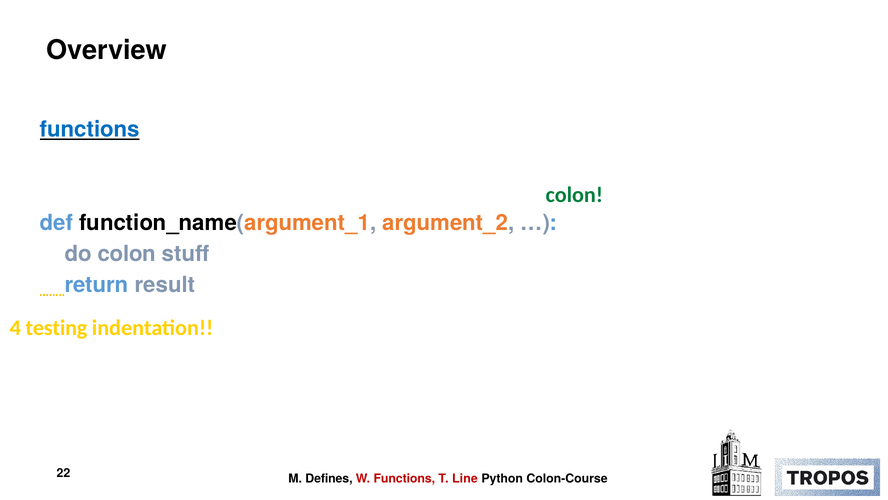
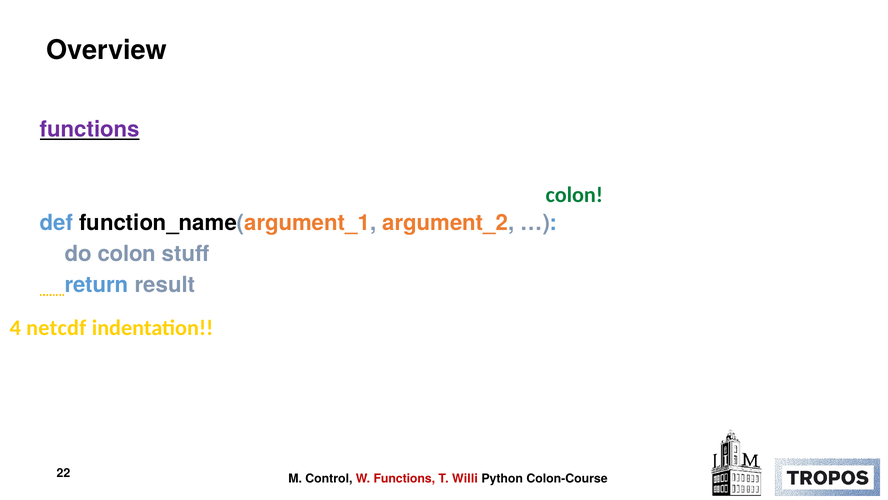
functions at (90, 129) colour: blue -> purple
testing: testing -> netcdf
Defines: Defines -> Control
Line: Line -> Willi
